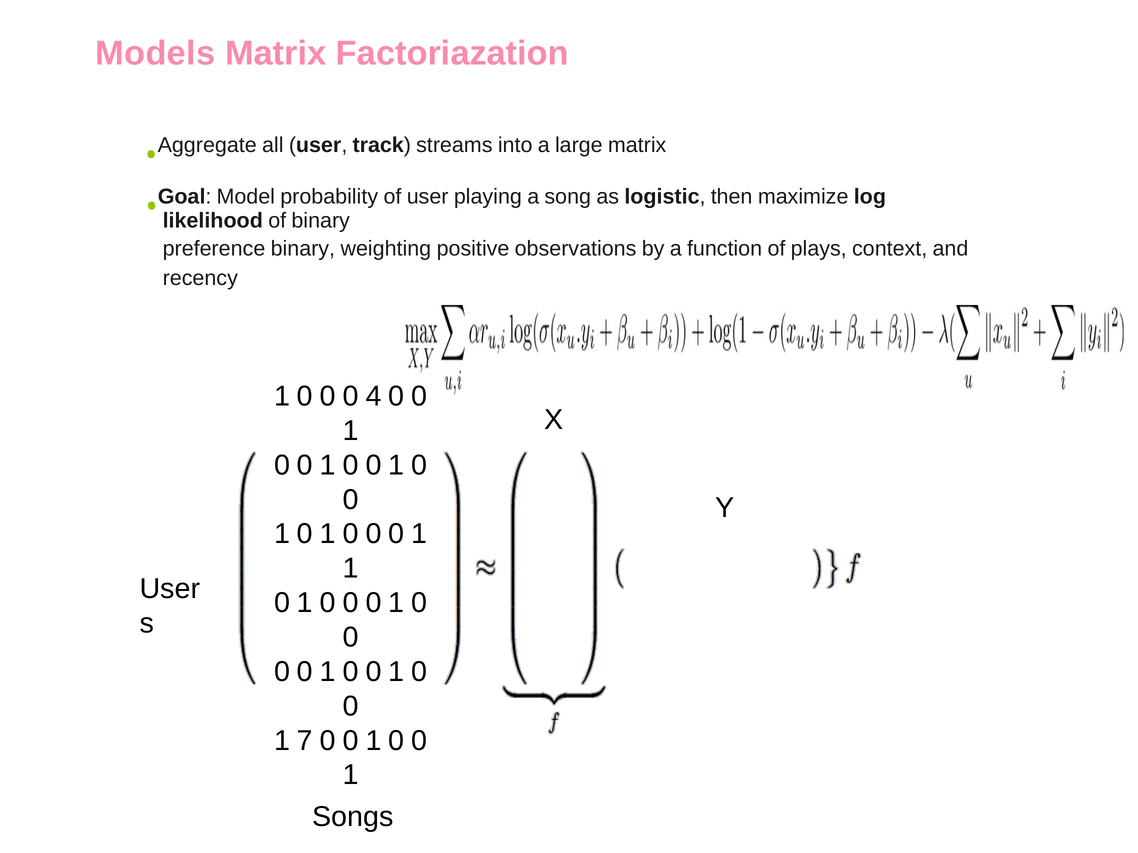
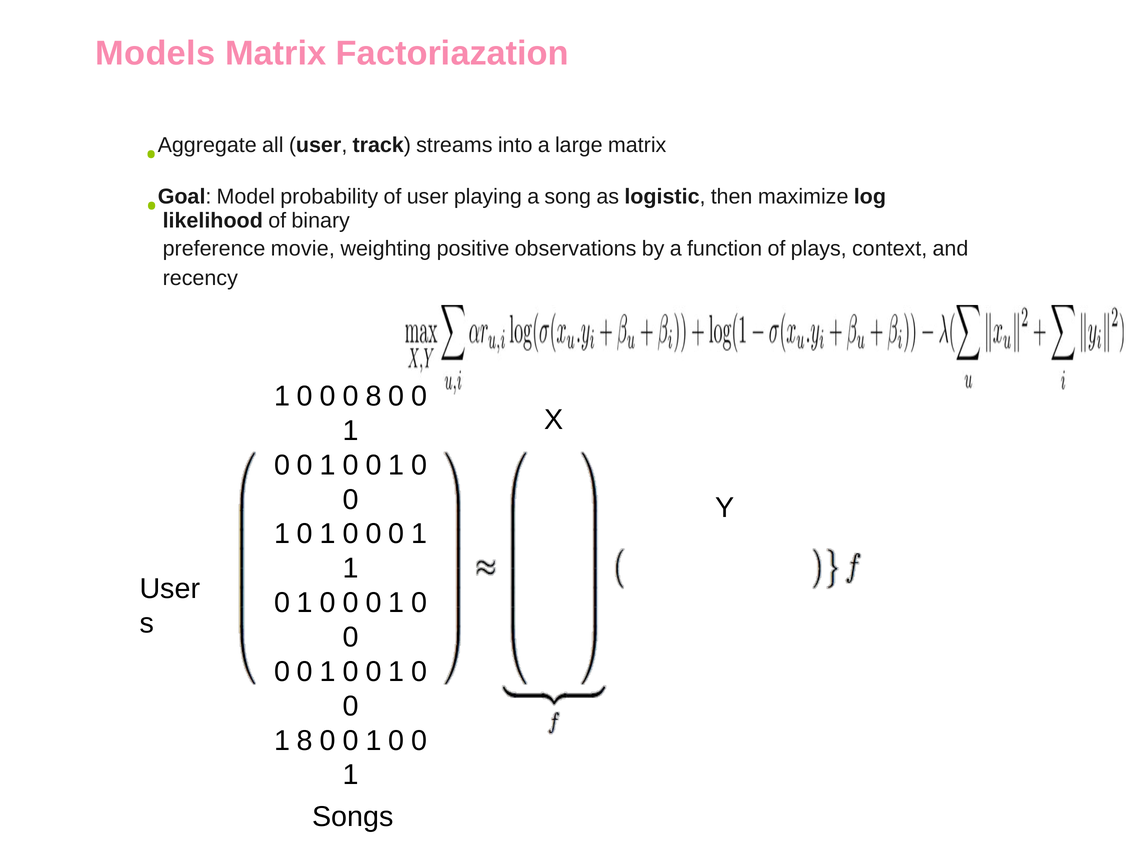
preference binary: binary -> movie
0 4: 4 -> 8
1 7: 7 -> 8
